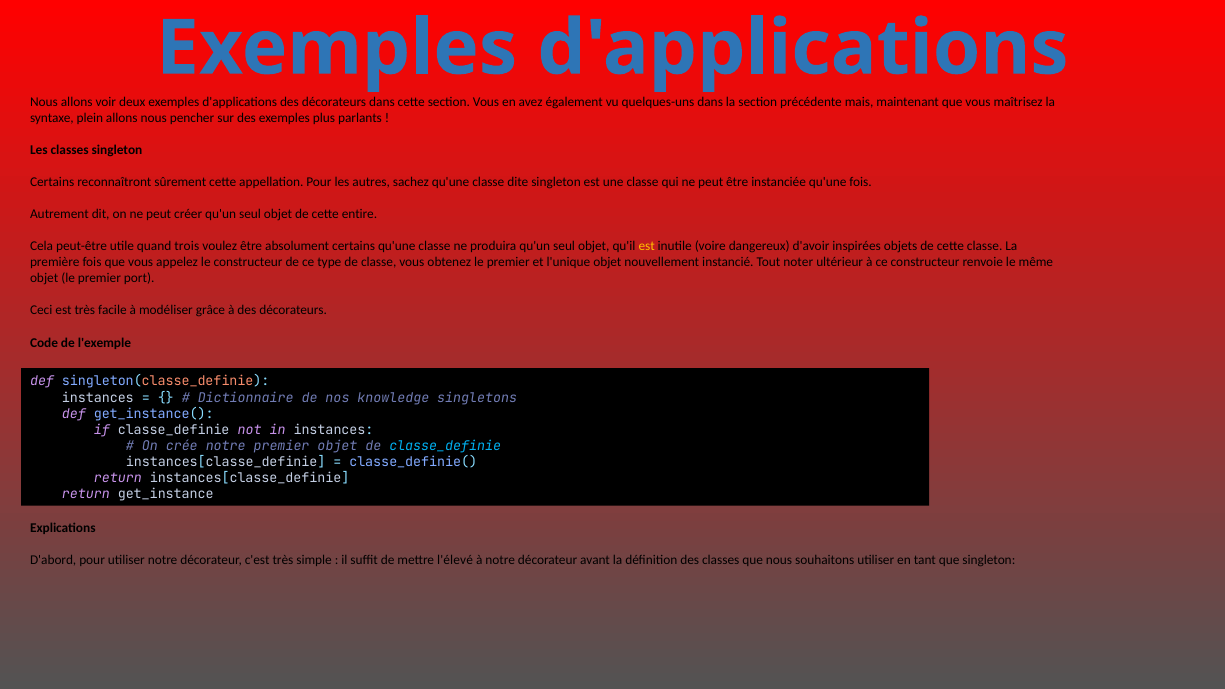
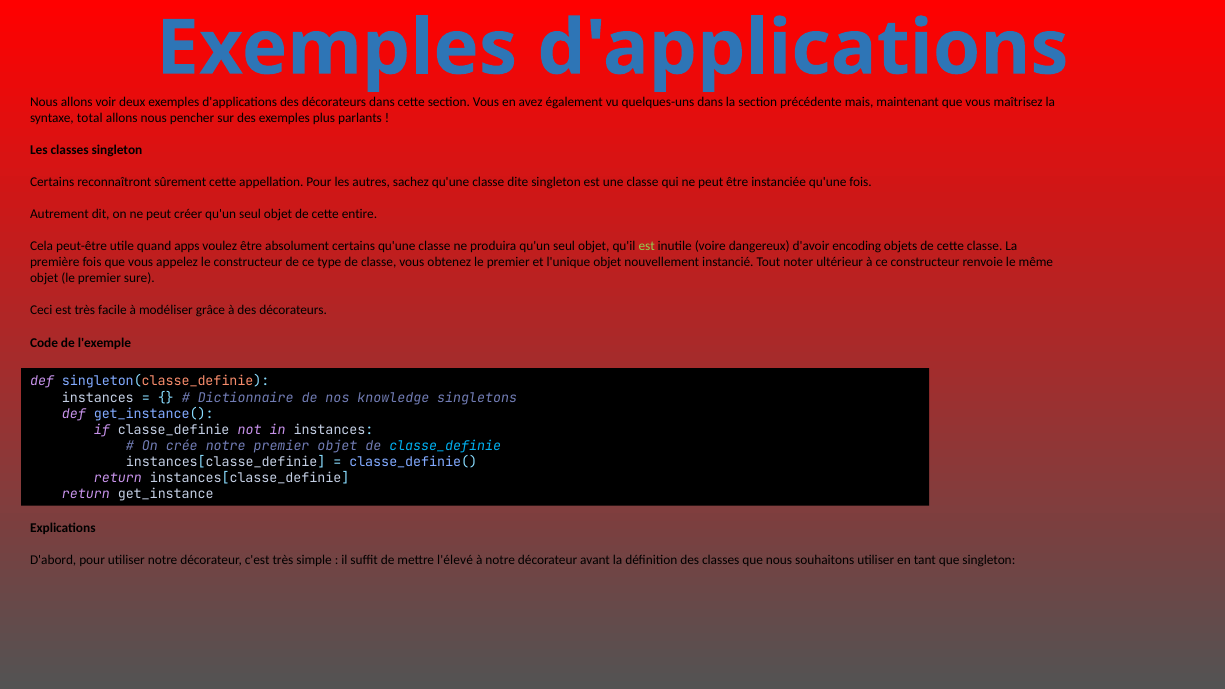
plein: plein -> total
trois: trois -> apps
est at (647, 246) colour: yellow -> light green
inspirées: inspirées -> encoding
port: port -> sure
